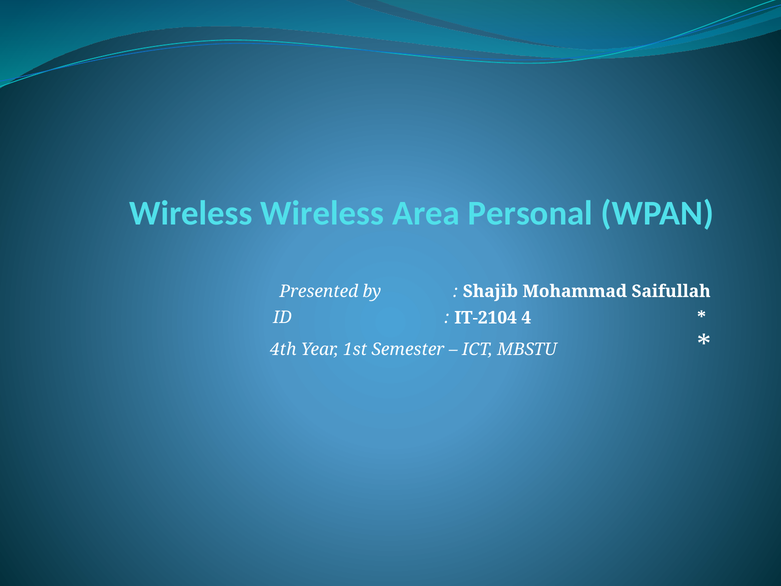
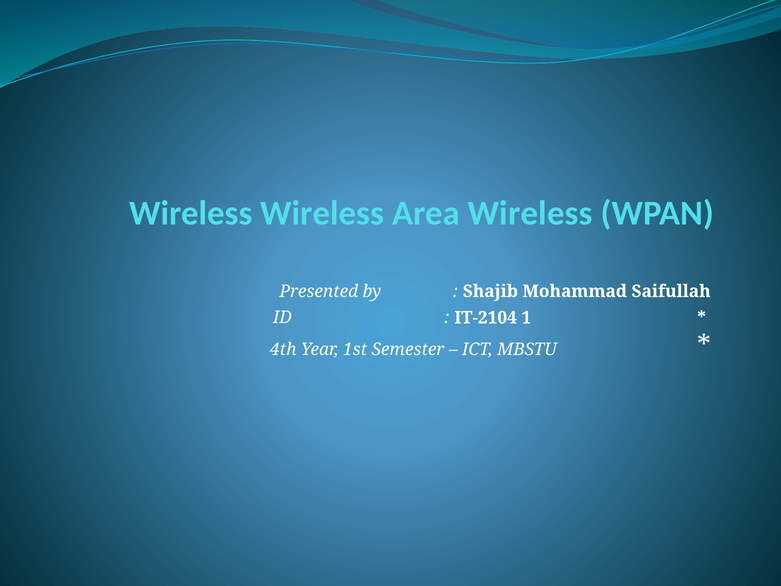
Area Personal: Personal -> Wireless
4: 4 -> 1
